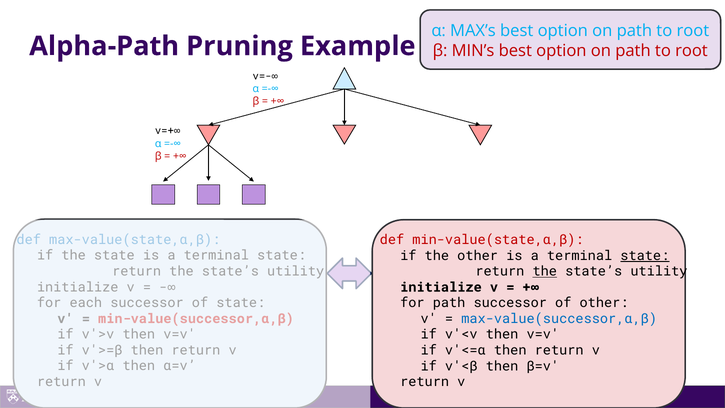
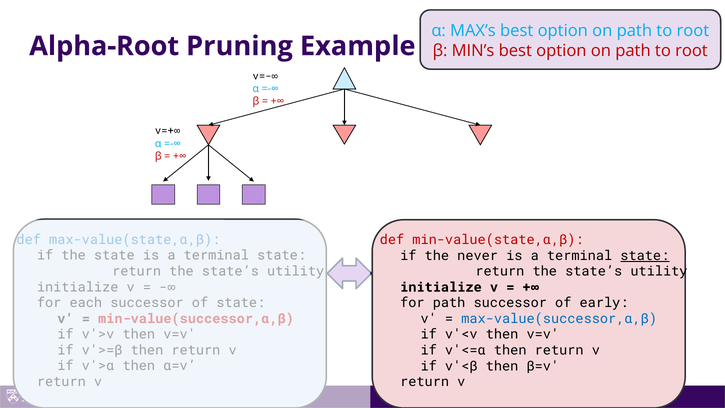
Alpha-Path: Alpha-Path -> Alpha-Root
the other: other -> never
the at (545, 271) underline: present -> none
of other: other -> early
